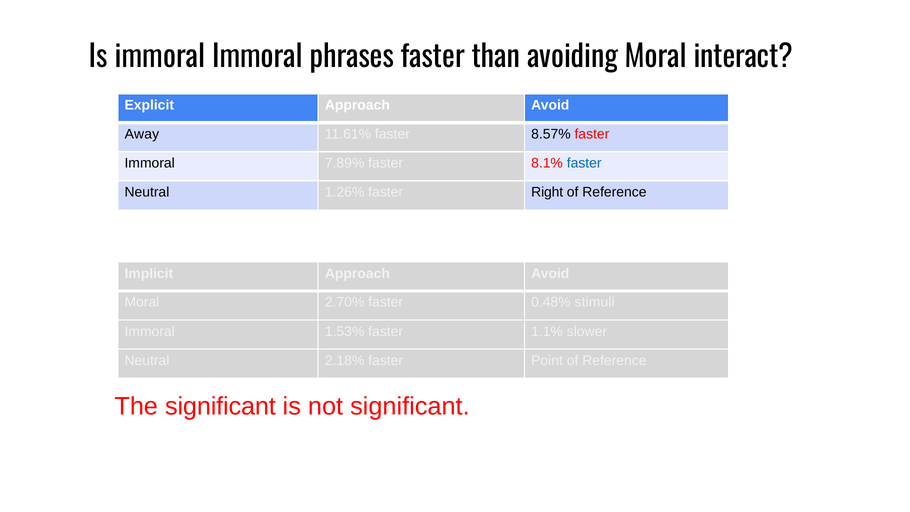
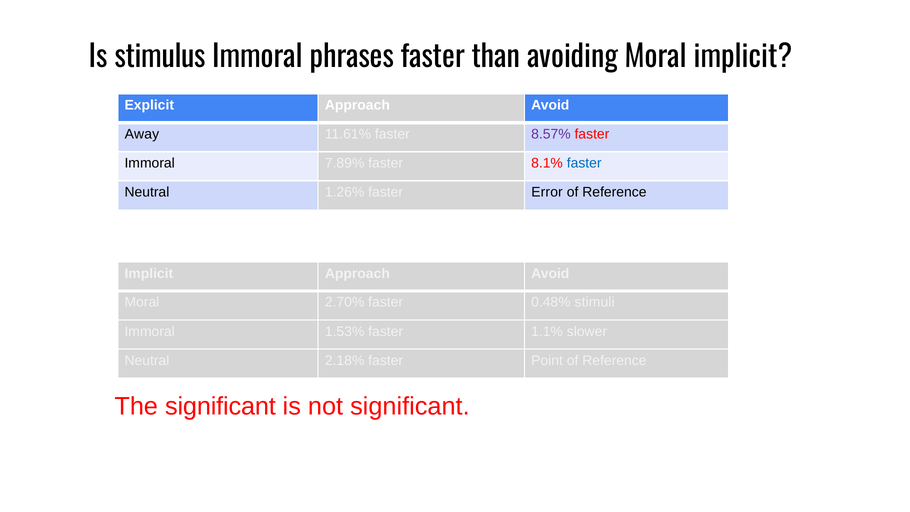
Is immoral: immoral -> stimulus
Moral interact: interact -> implicit
8.57% colour: black -> purple
Right: Right -> Error
